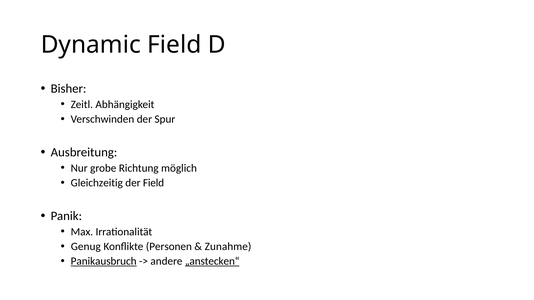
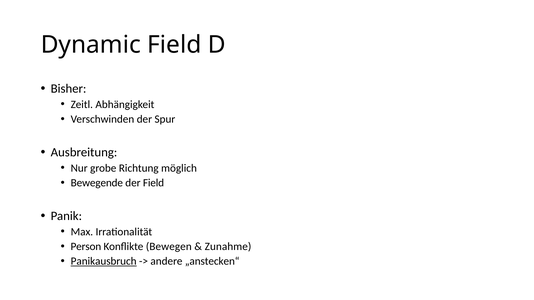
Gleichzeitig: Gleichzeitig -> Bewegende
Genug: Genug -> Person
Personen: Personen -> Bewegen
„anstecken“ underline: present -> none
